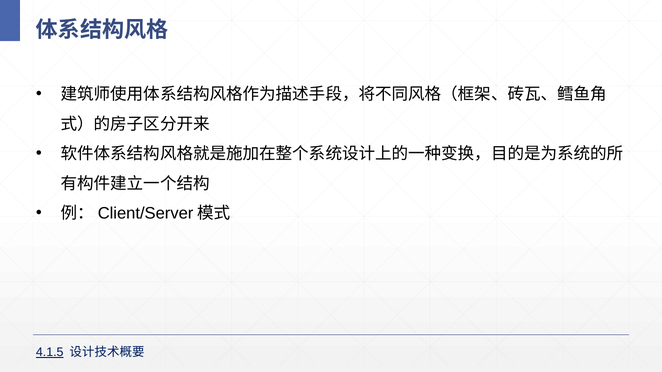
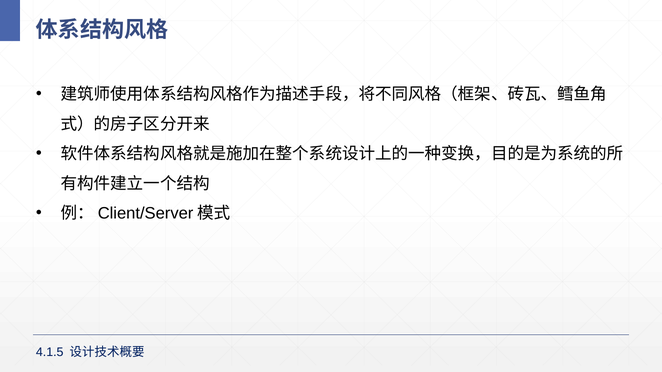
4.1.5 underline: present -> none
